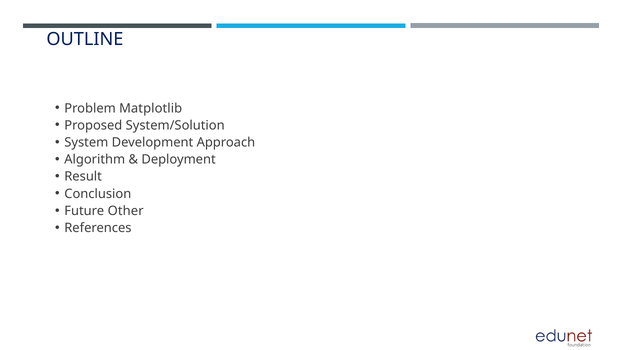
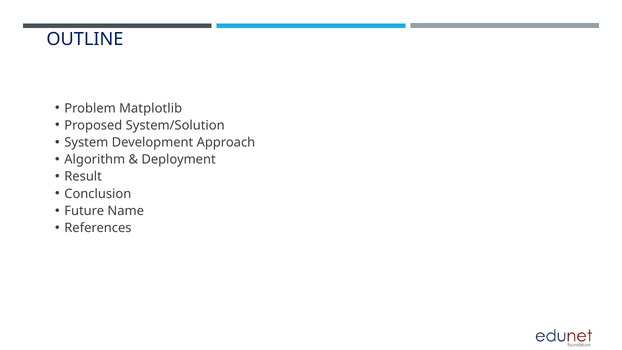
Other: Other -> Name
